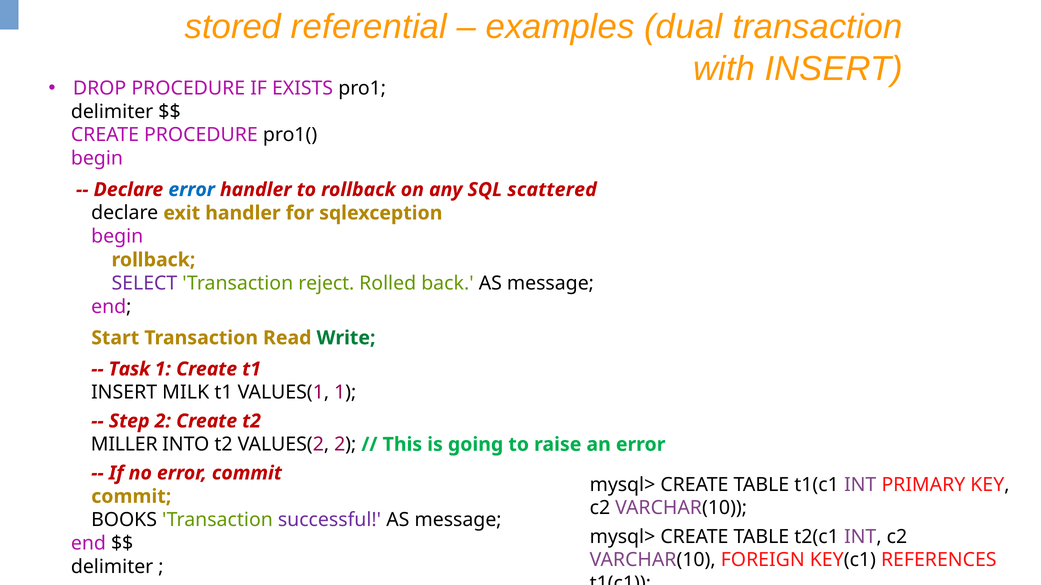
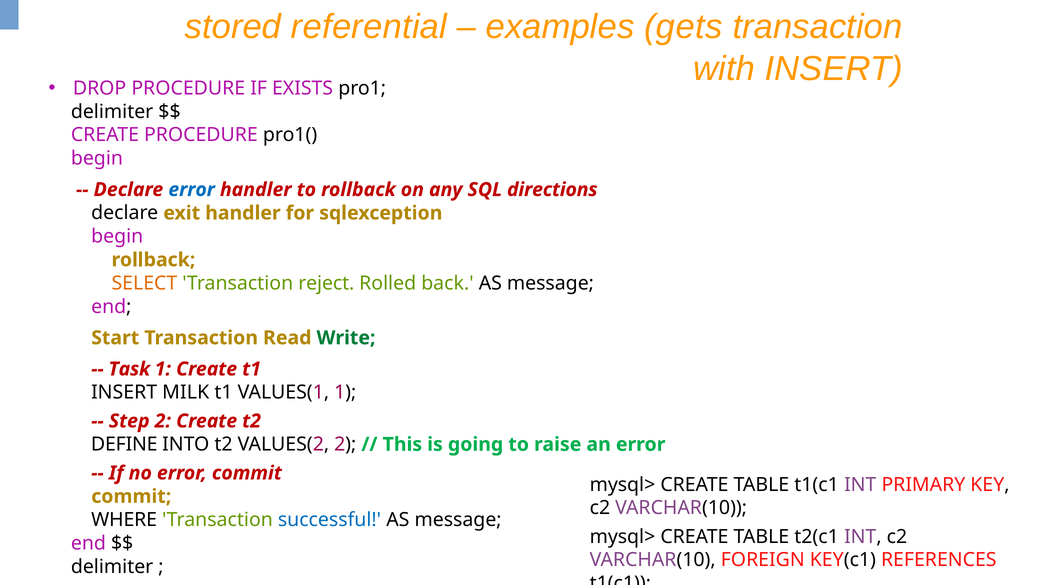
dual: dual -> gets
scattered: scattered -> directions
SELECT colour: purple -> orange
MILLER: MILLER -> DEFINE
BOOKS: BOOKS -> WHERE
successful colour: purple -> blue
